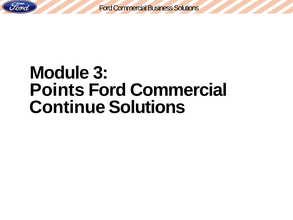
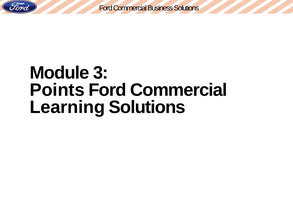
Continue: Continue -> Learning
